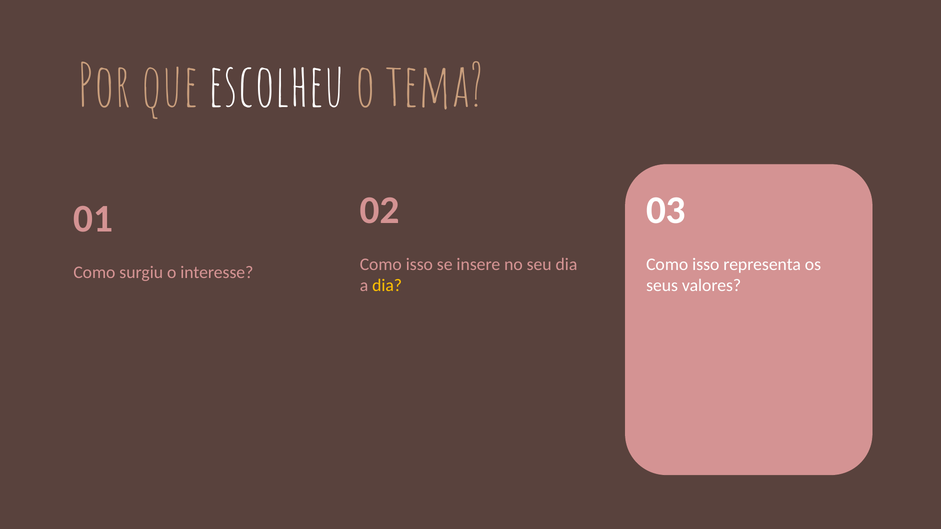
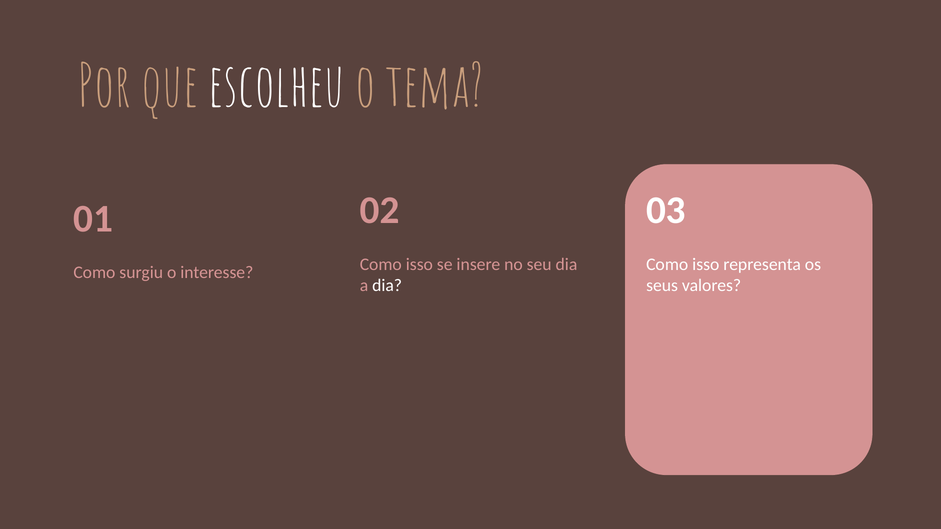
dia at (387, 286) colour: yellow -> white
